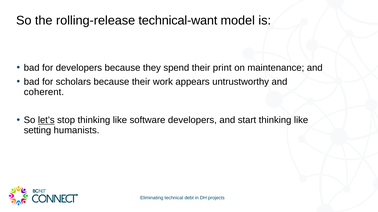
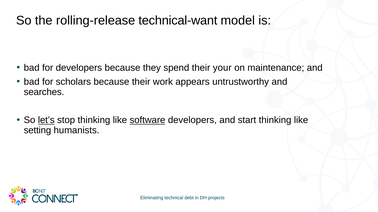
print: print -> your
coherent: coherent -> searches
software underline: none -> present
